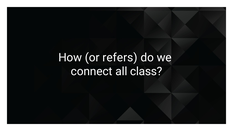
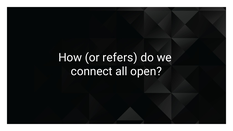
class: class -> open
